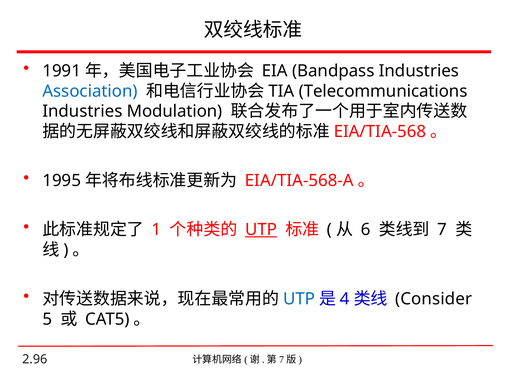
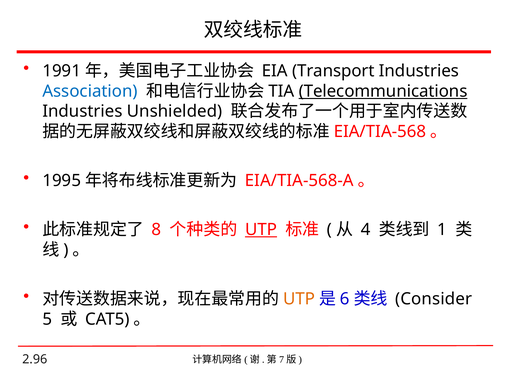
Bandpass: Bandpass -> Transport
Telecommunications underline: none -> present
Modulation: Modulation -> Unshielded
1: 1 -> 8
6: 6 -> 4
7: 7 -> 1
UTP at (299, 299) colour: blue -> orange
4: 4 -> 6
